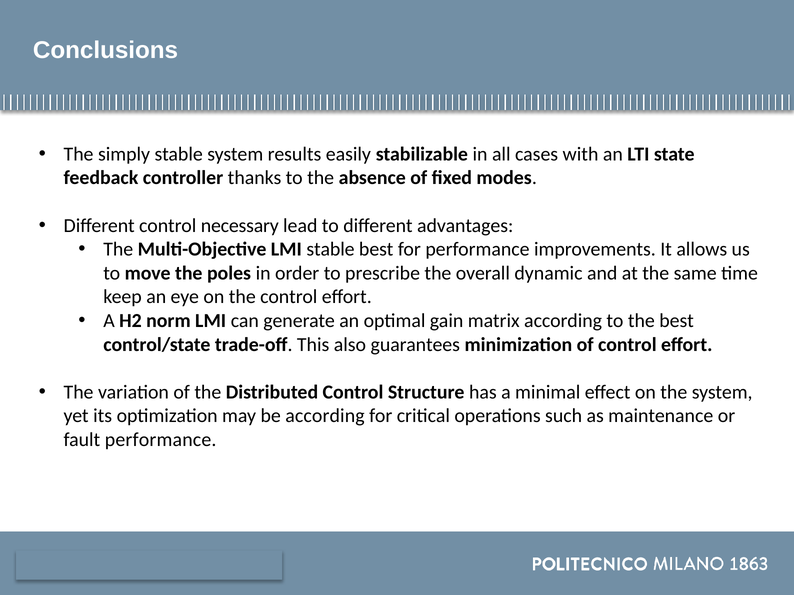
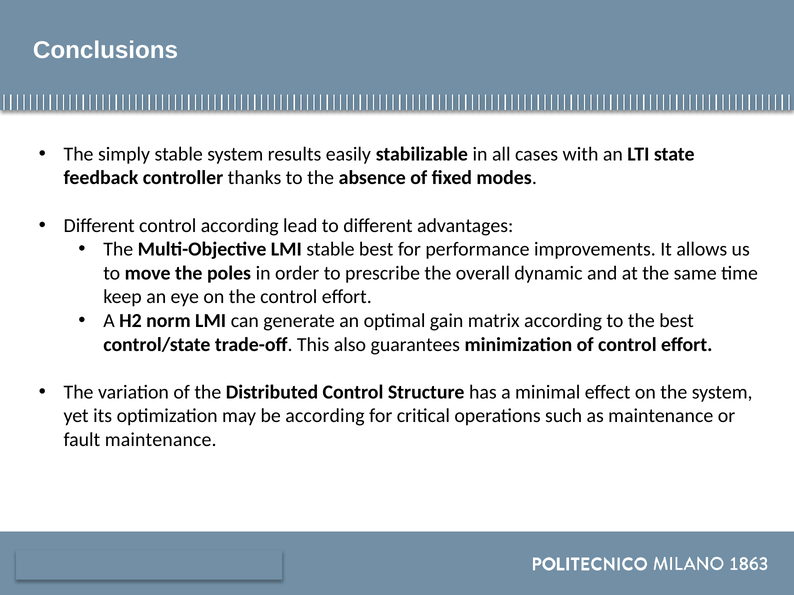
control necessary: necessary -> according
fault performance: performance -> maintenance
